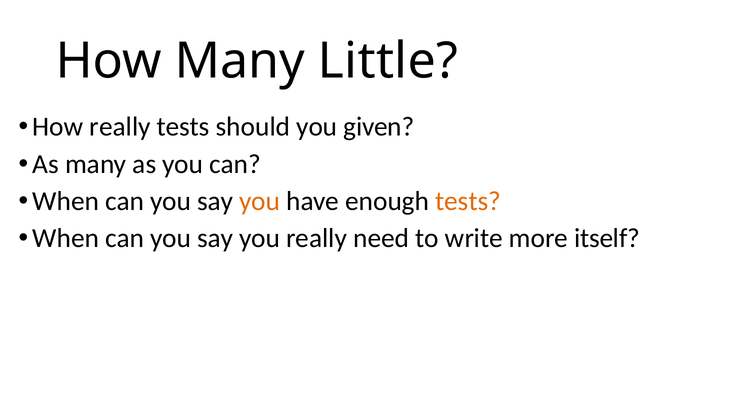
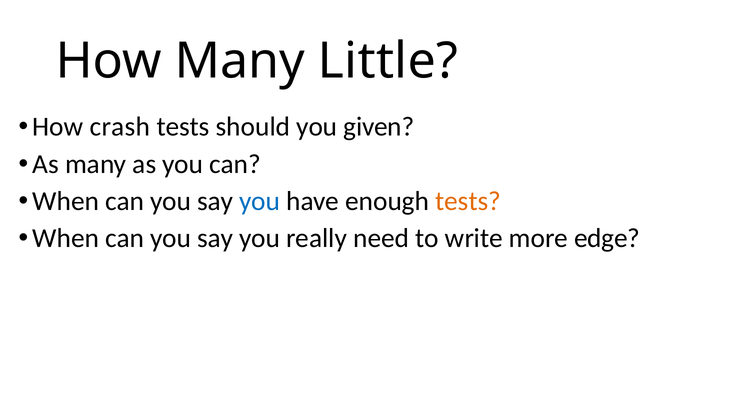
How really: really -> crash
you at (260, 201) colour: orange -> blue
itself: itself -> edge
